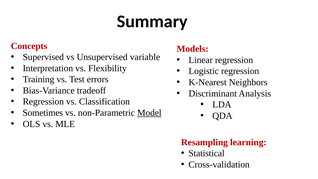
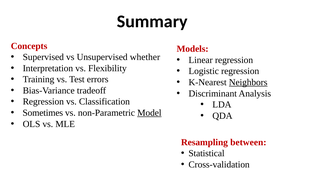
variable: variable -> whether
Neighbors underline: none -> present
learning: learning -> between
